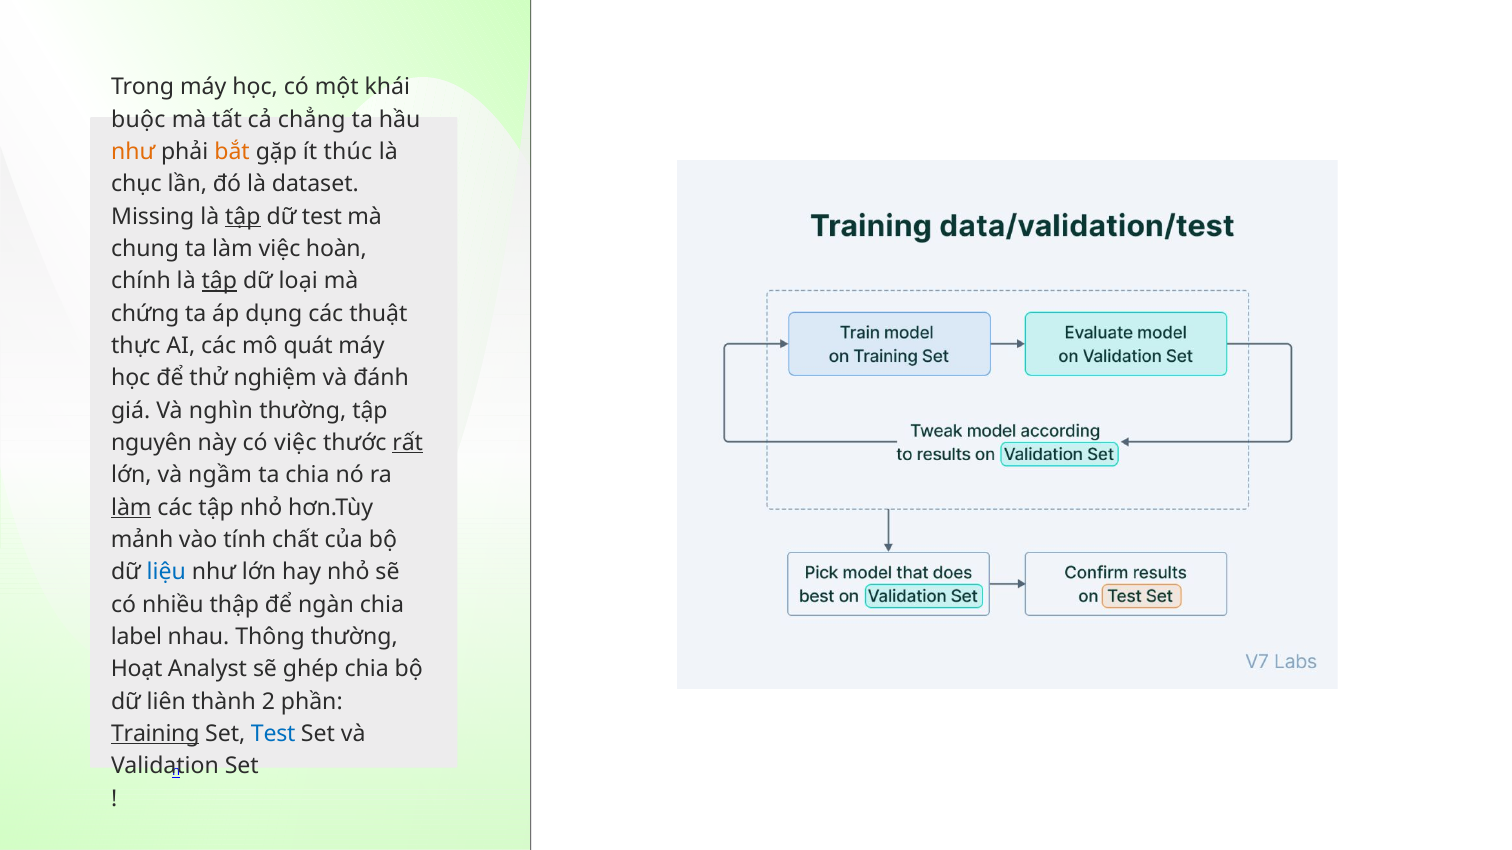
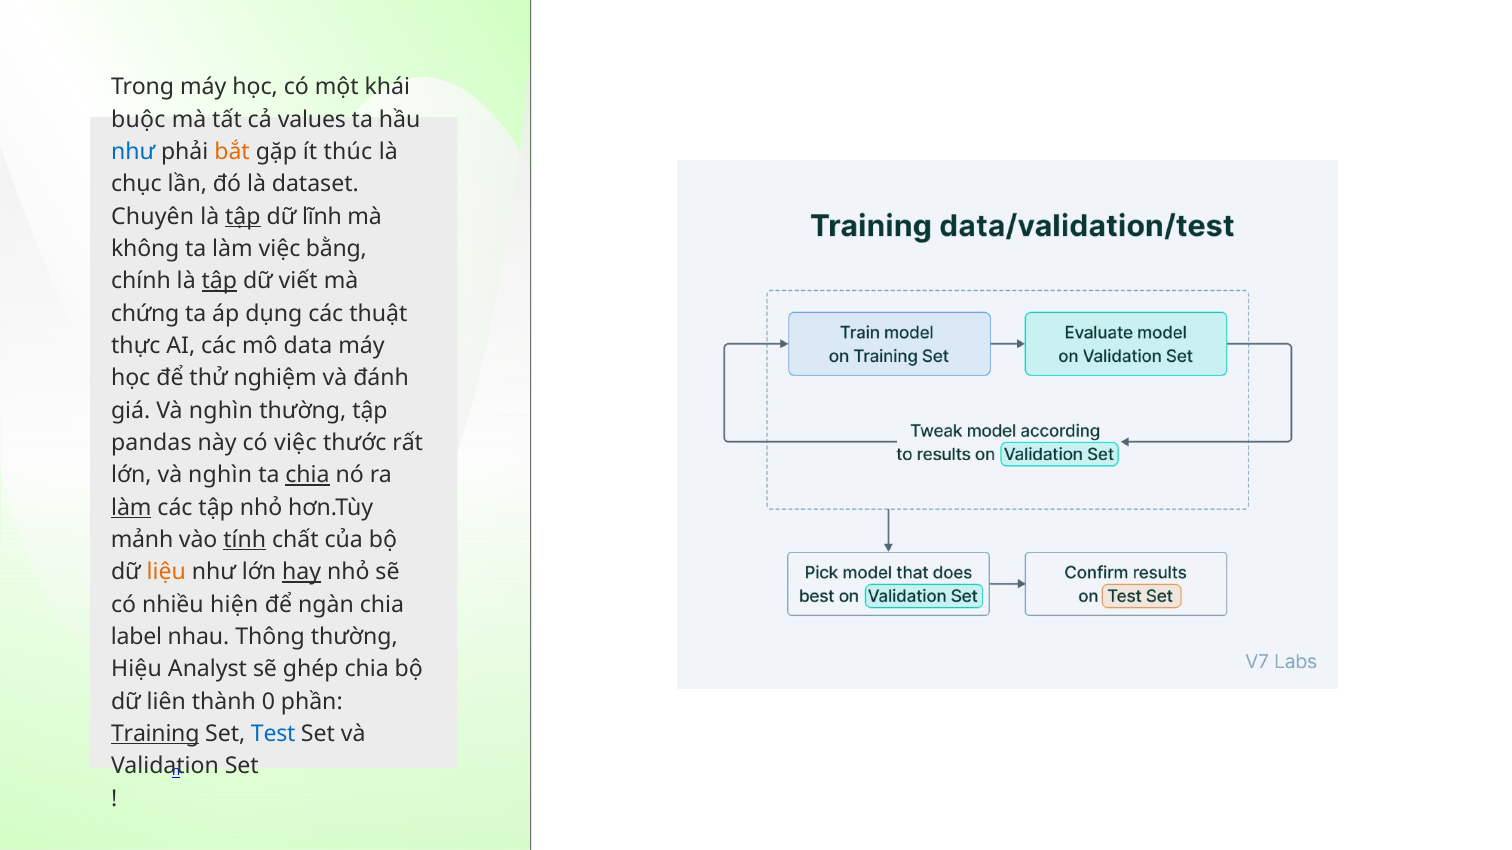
chẳng: chẳng -> values
như at (133, 152) colour: orange -> blue
Missing: Missing -> Chuyên
dữ test: test -> lĩnh
chung: chung -> không
hoàn: hoàn -> bằng
loại: loại -> viết
quát: quát -> data
nguyên: nguyên -> pandas
rất underline: present -> none
lớn và ngầm: ngầm -> nghìn
chia at (308, 475) underline: none -> present
tính underline: none -> present
liệu colour: blue -> orange
hay underline: none -> present
thập: thập -> hiện
Hoạt: Hoạt -> Hiệu
2: 2 -> 0
